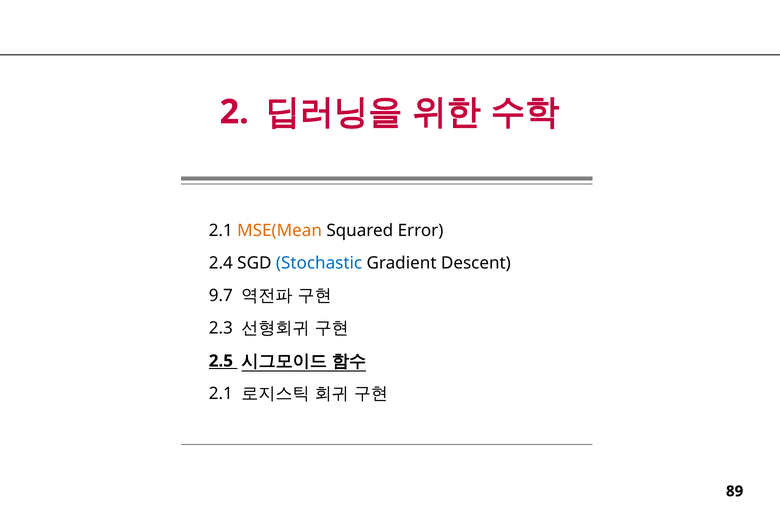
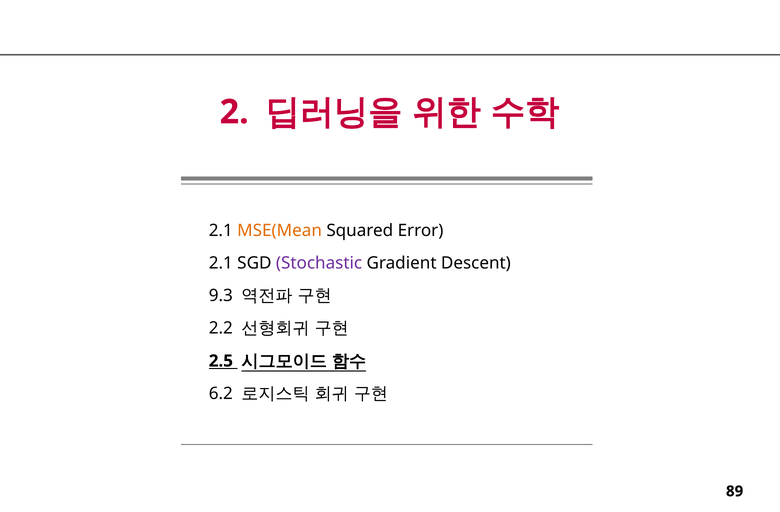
2.4 at (221, 263): 2.4 -> 2.1
Stochastic colour: blue -> purple
9.7: 9.7 -> 9.3
2.3: 2.3 -> 2.2
2.1 at (221, 394): 2.1 -> 6.2
